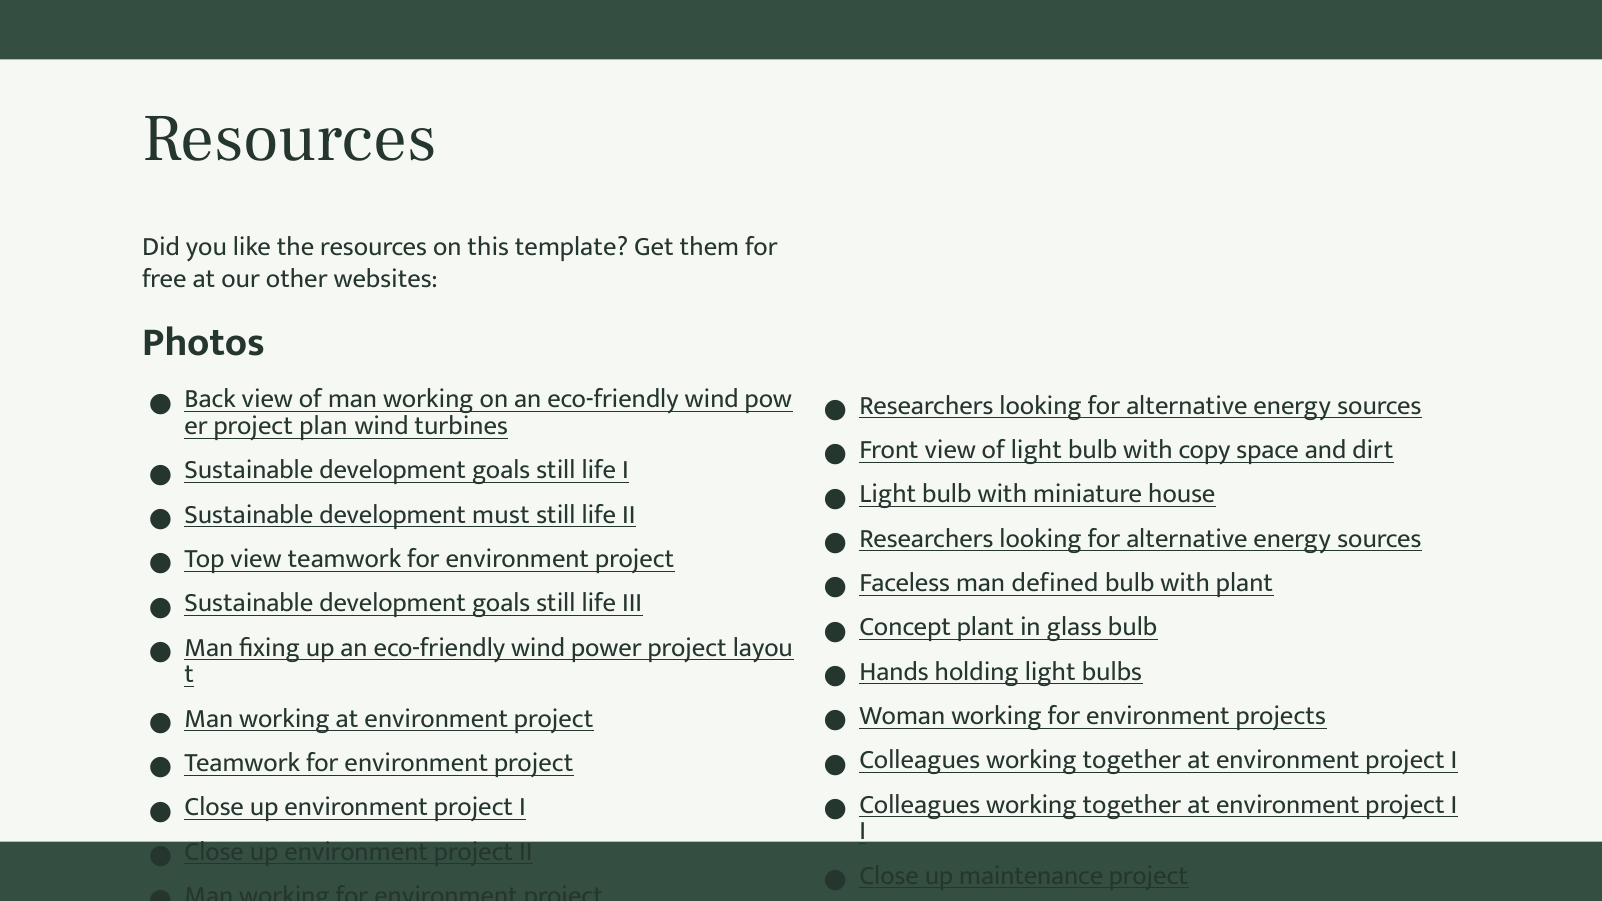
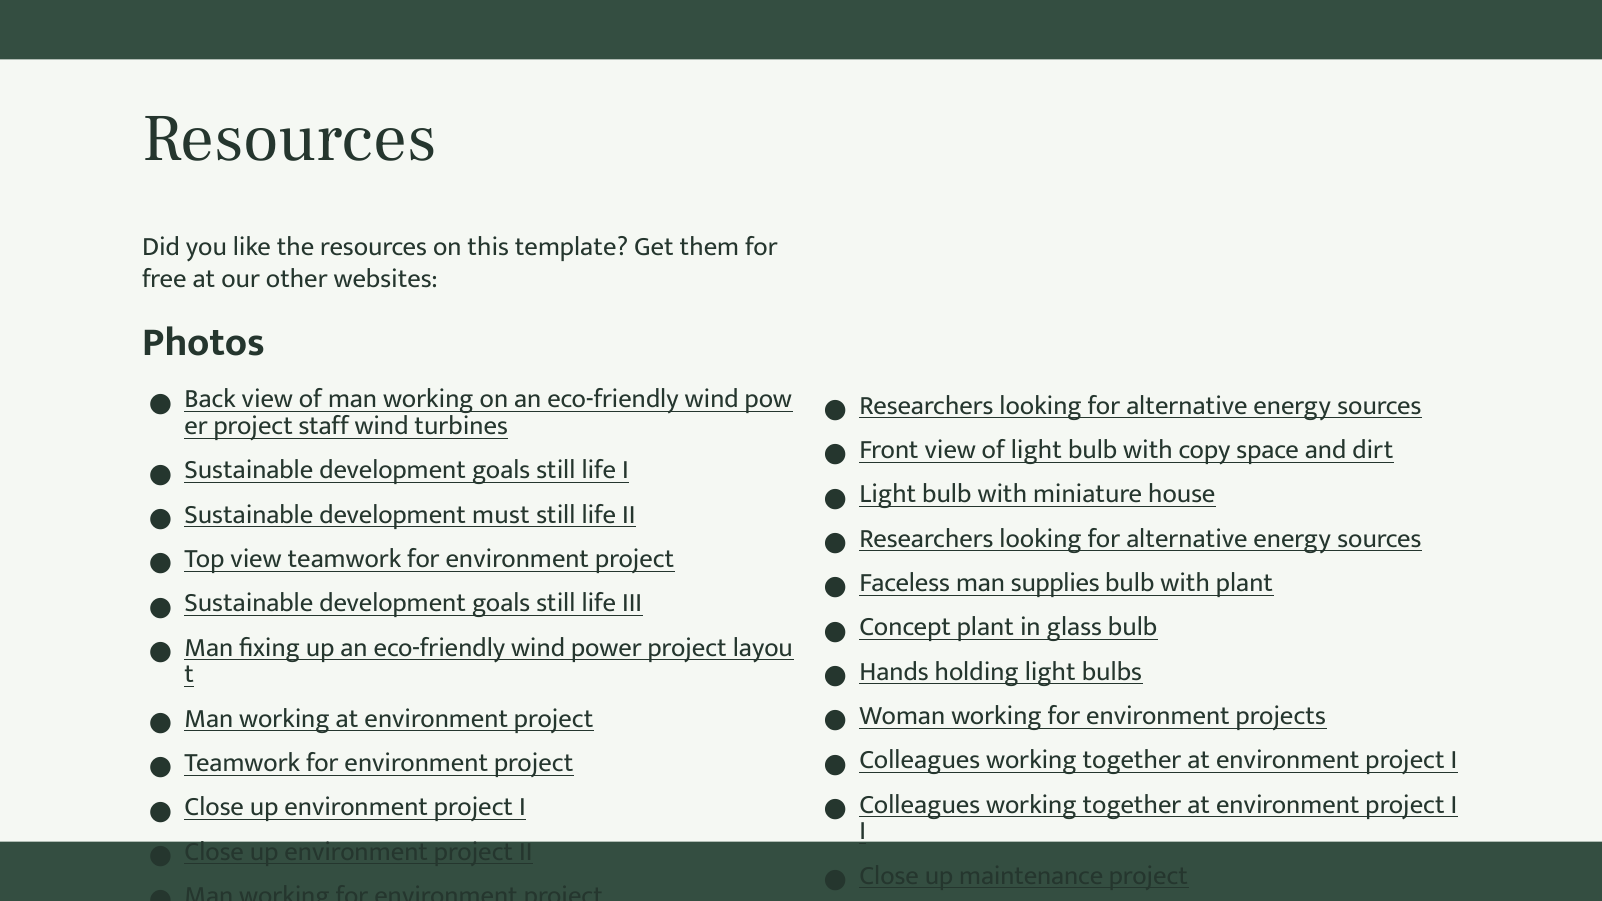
plan: plan -> staff
defined: defined -> supplies
